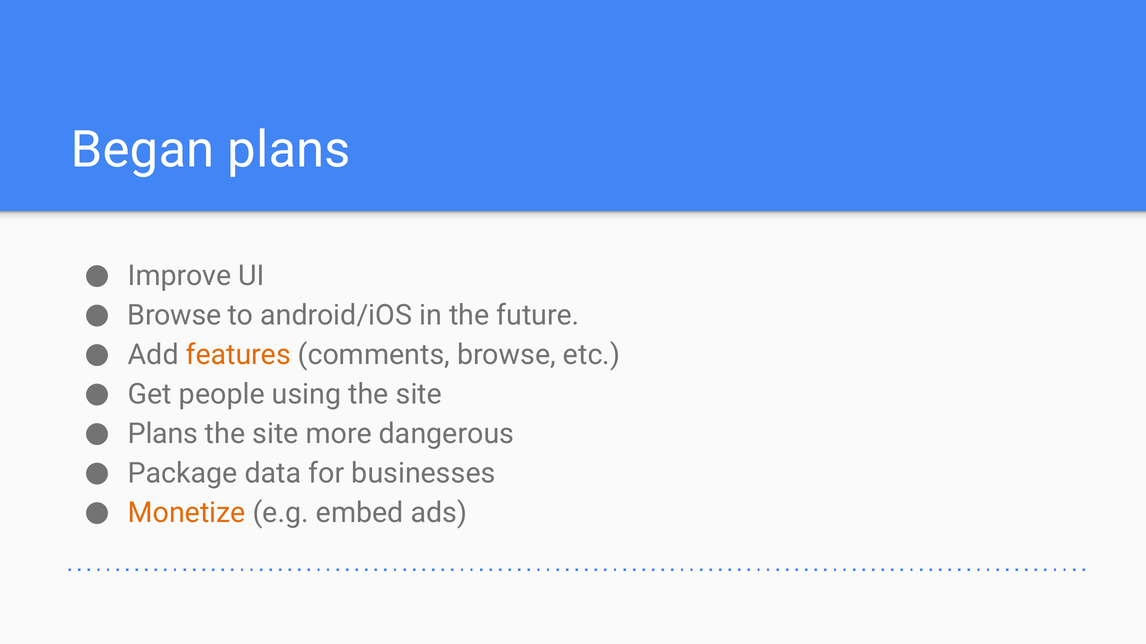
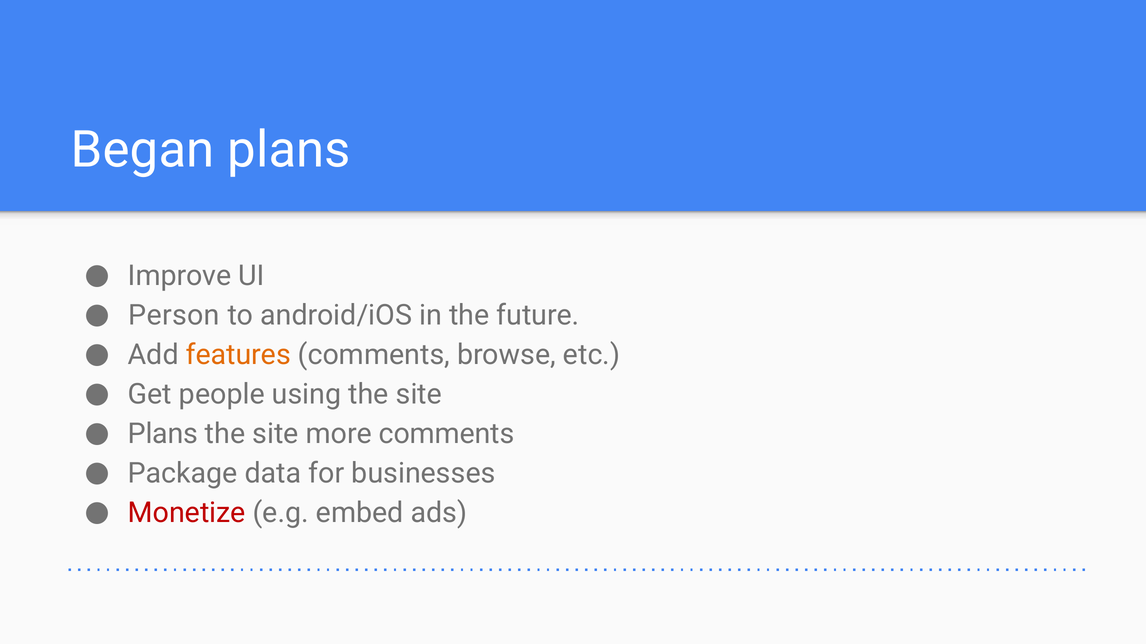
Browse at (174, 316): Browse -> Person
more dangerous: dangerous -> comments
Monetize colour: orange -> red
